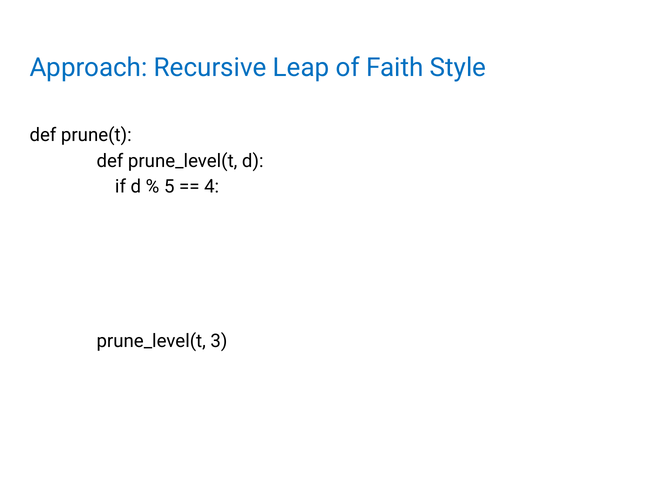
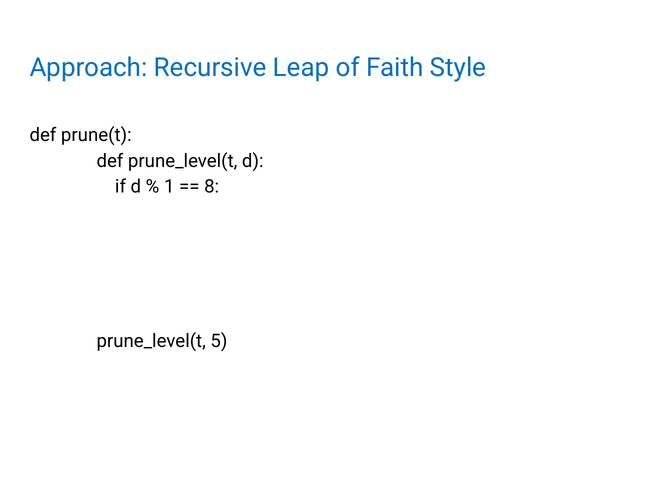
5: 5 -> 1
4: 4 -> 8
3: 3 -> 5
